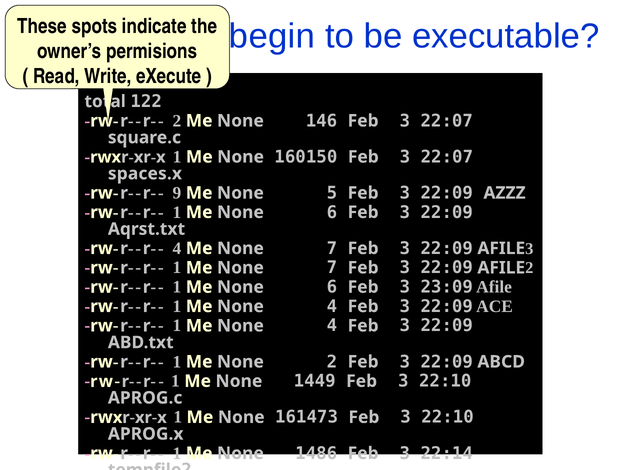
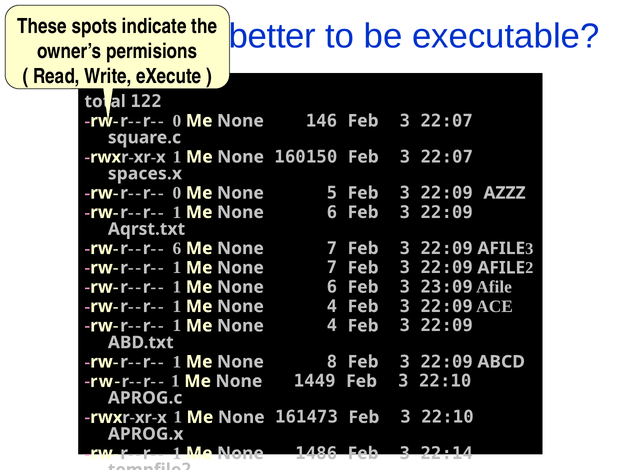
begin: begin -> better
2 at (177, 121): 2 -> 0
9 at (177, 193): 9 -> 0
4 at (177, 248): 4 -> 6
None 2: 2 -> 8
